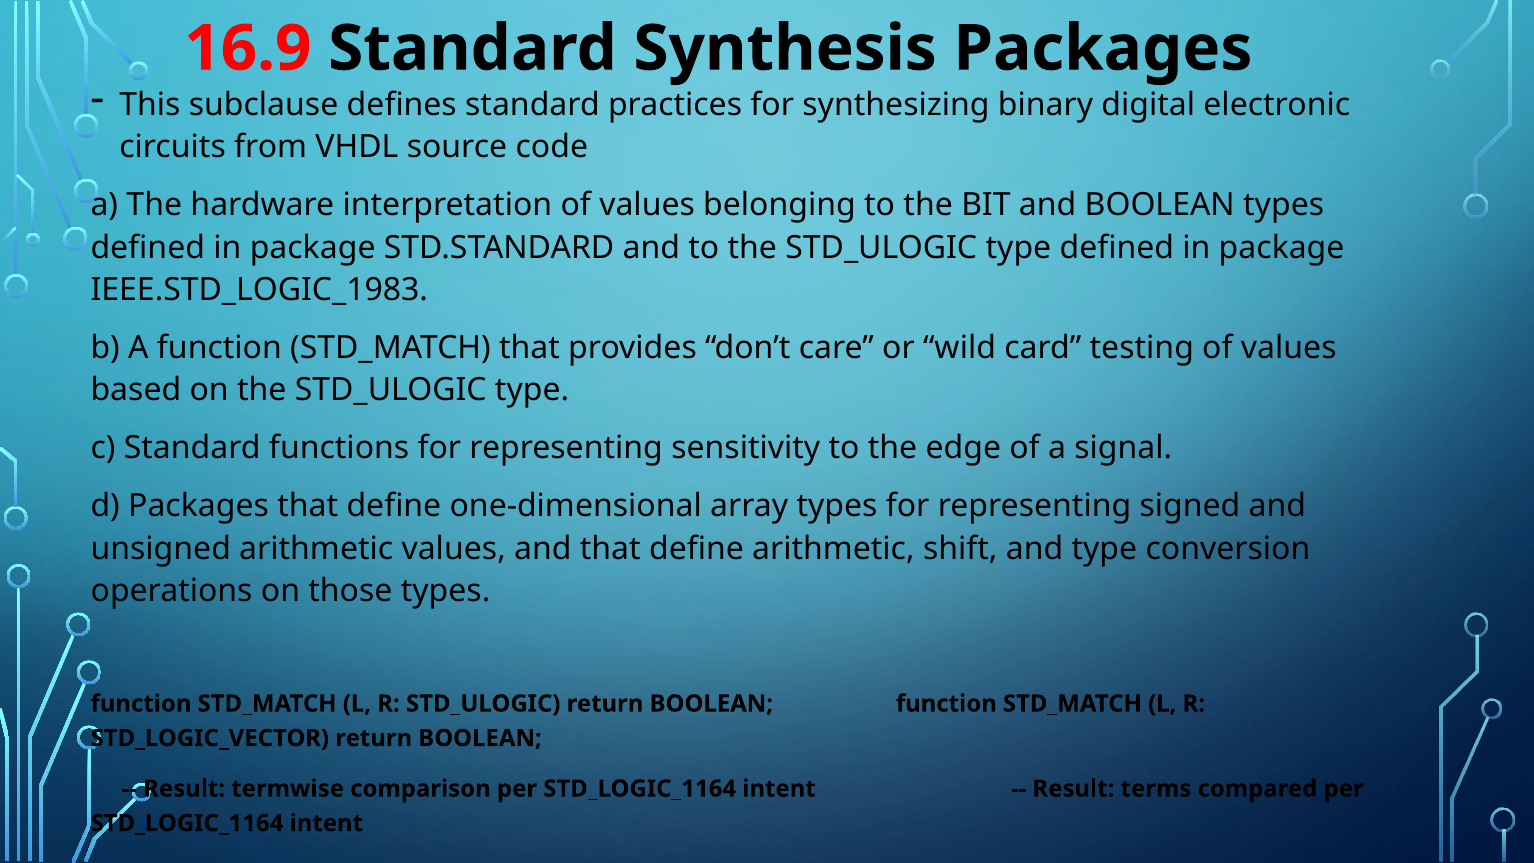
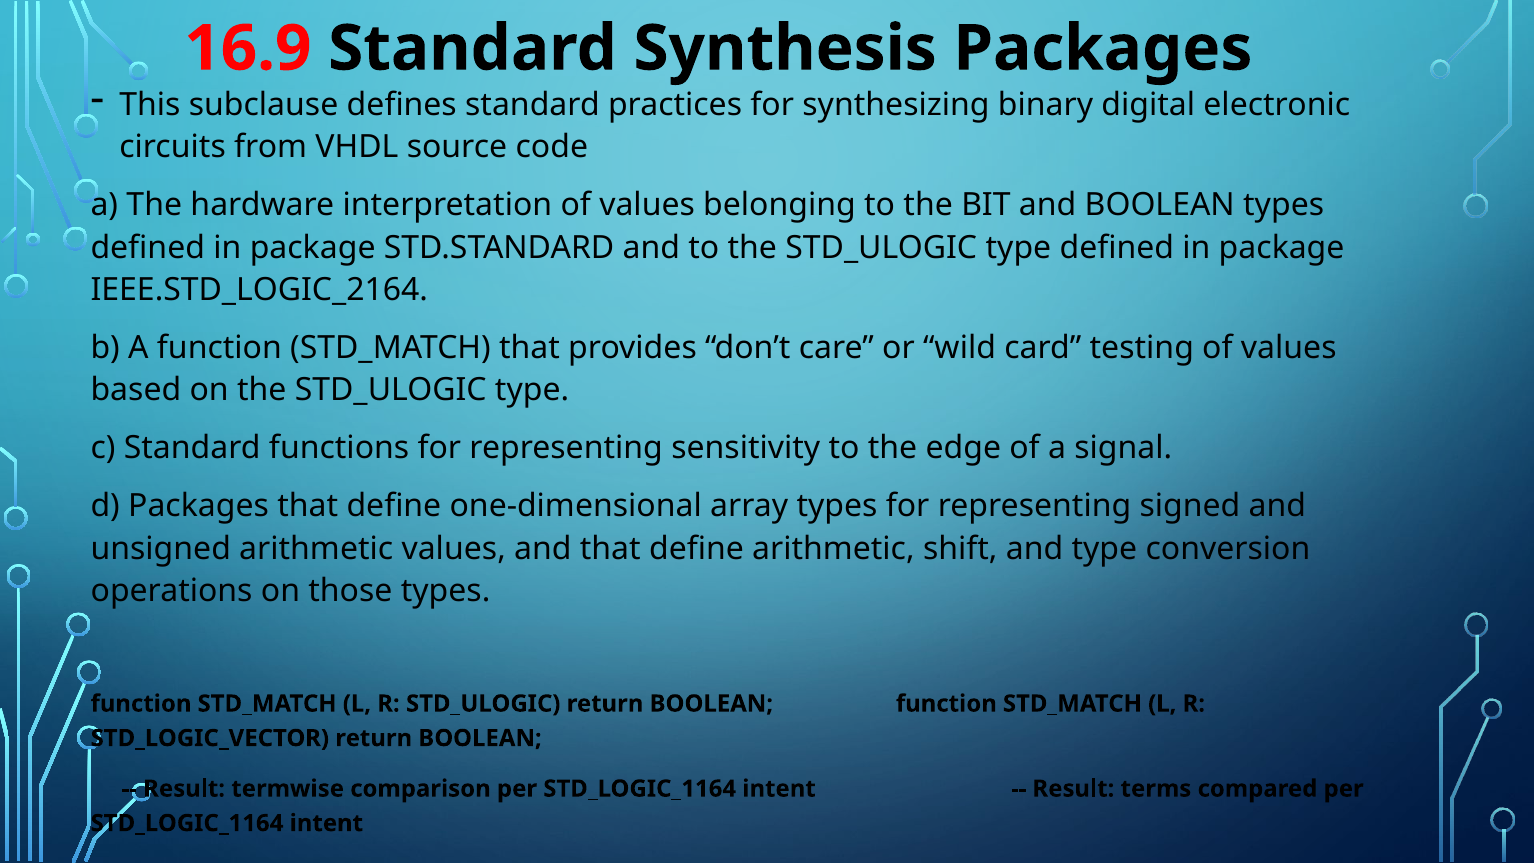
IEEE.STD_LOGIC_1983: IEEE.STD_LOGIC_1983 -> IEEE.STD_LOGIC_2164
